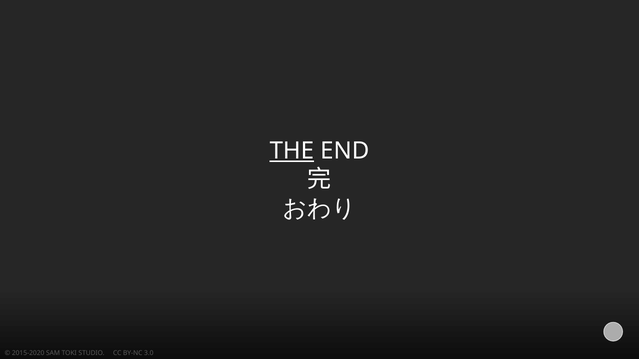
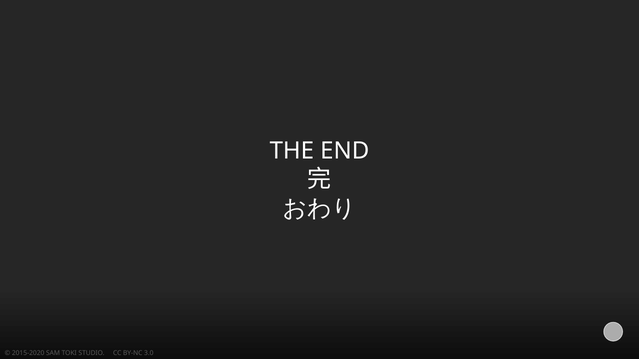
THE underline: present -> none
